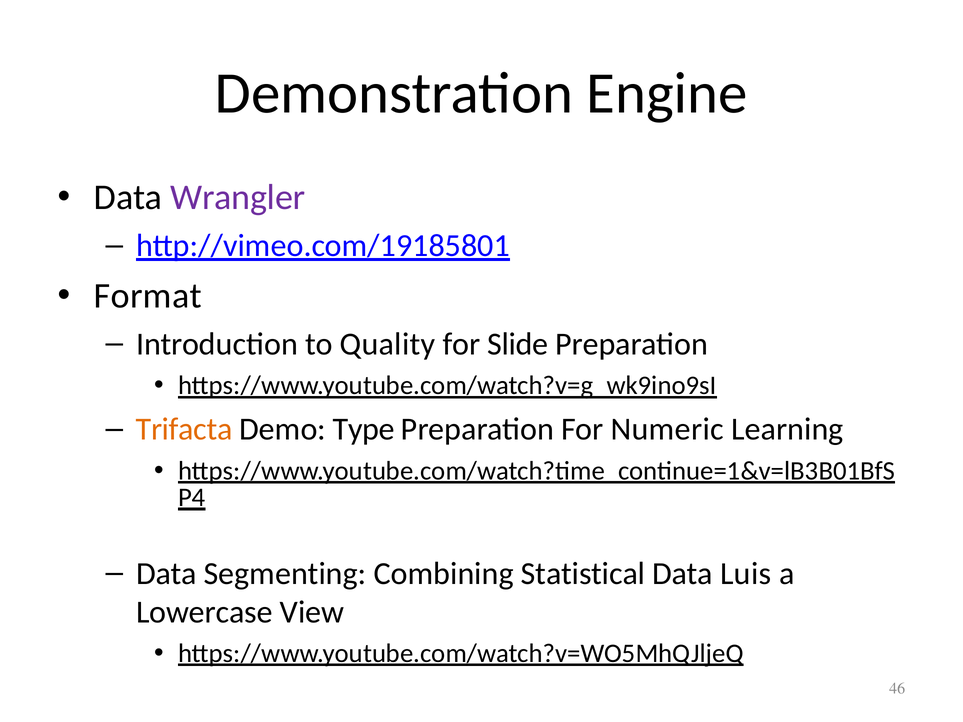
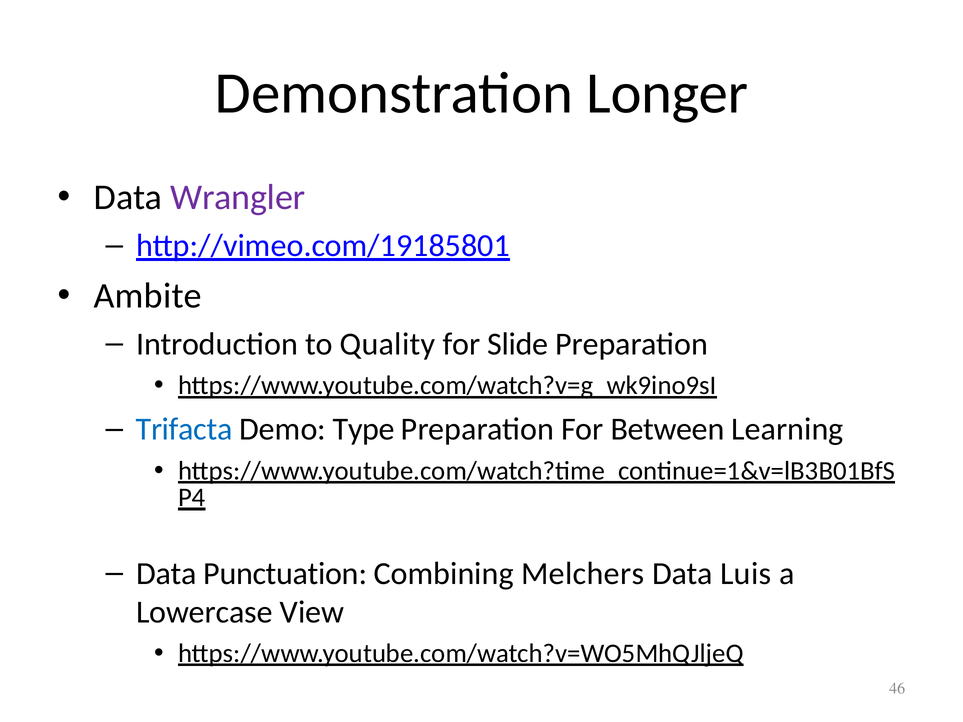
Engine: Engine -> Longer
Format: Format -> Ambite
Trifacta colour: orange -> blue
Numeric: Numeric -> Between
Segmenting: Segmenting -> Punctuation
Statistical: Statistical -> Melchers
